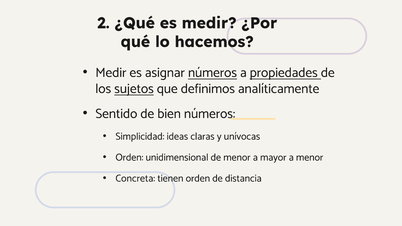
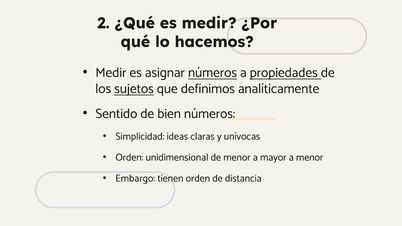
Concreta: Concreta -> Embargo
